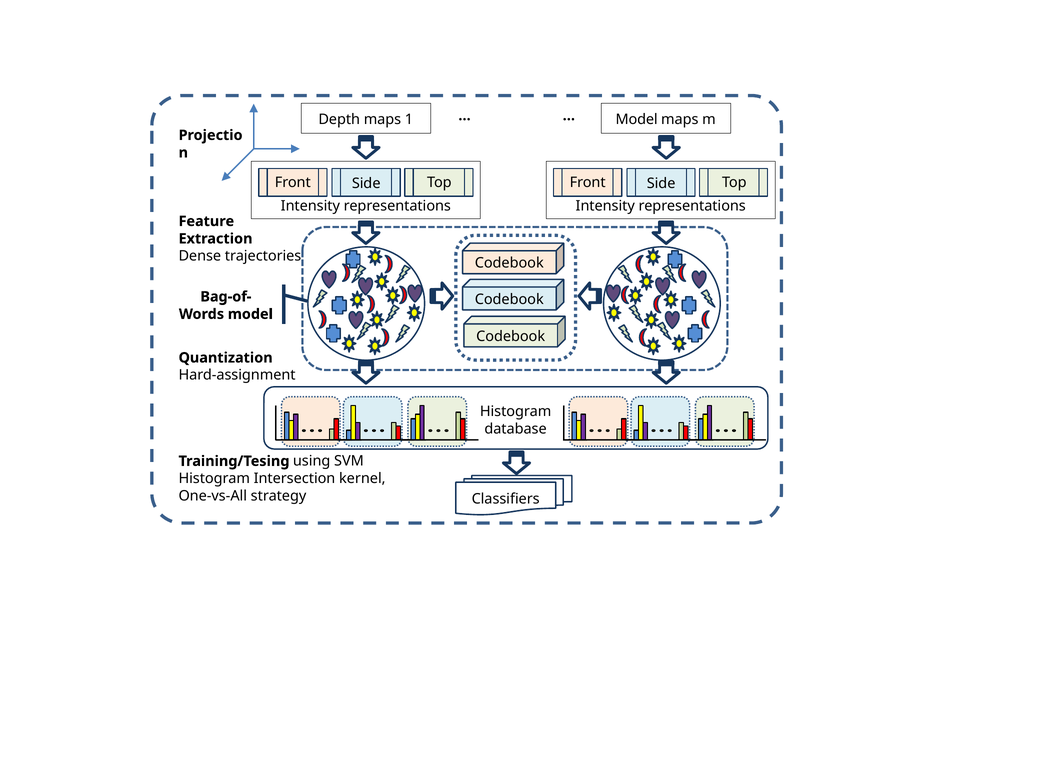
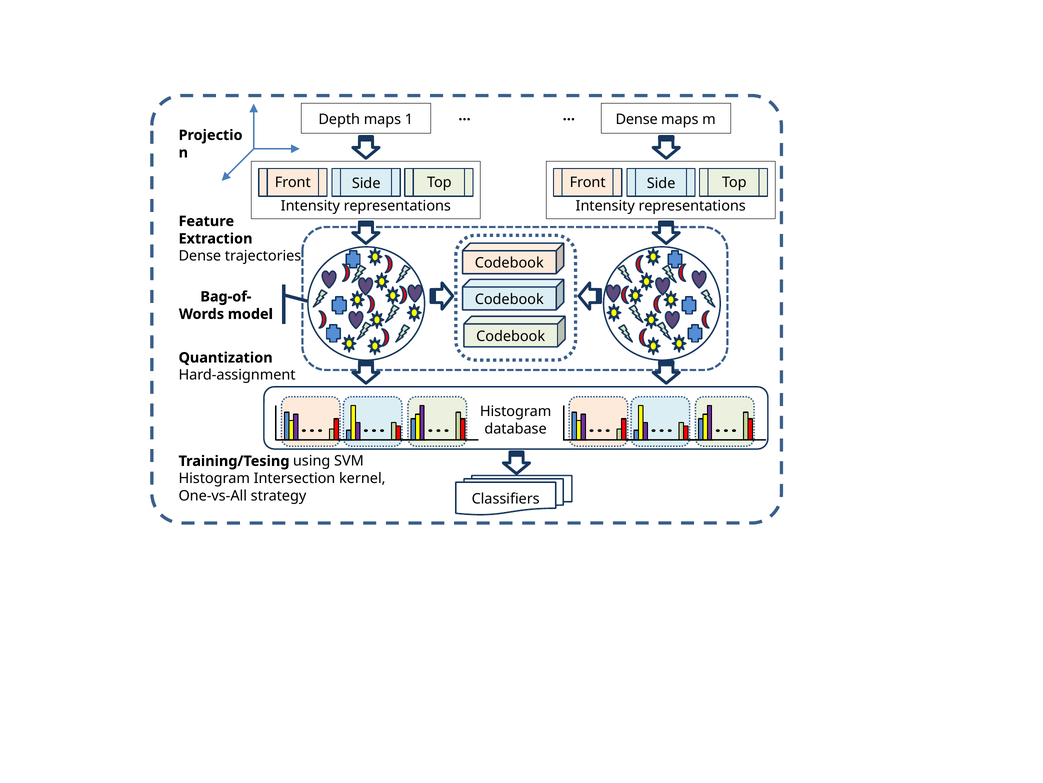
1 Model: Model -> Dense
